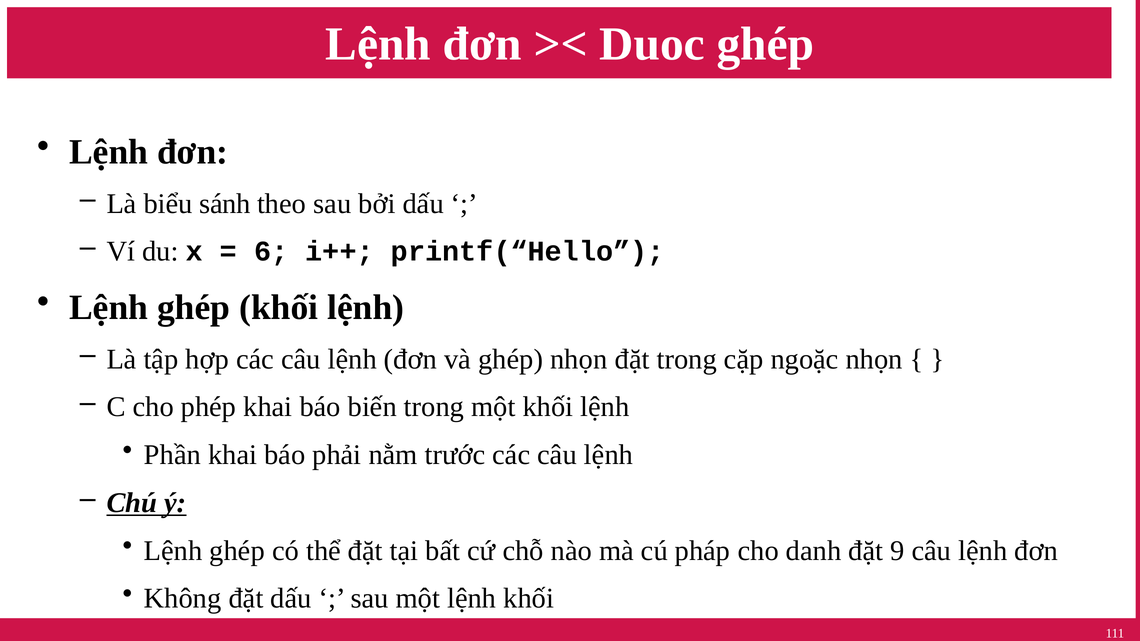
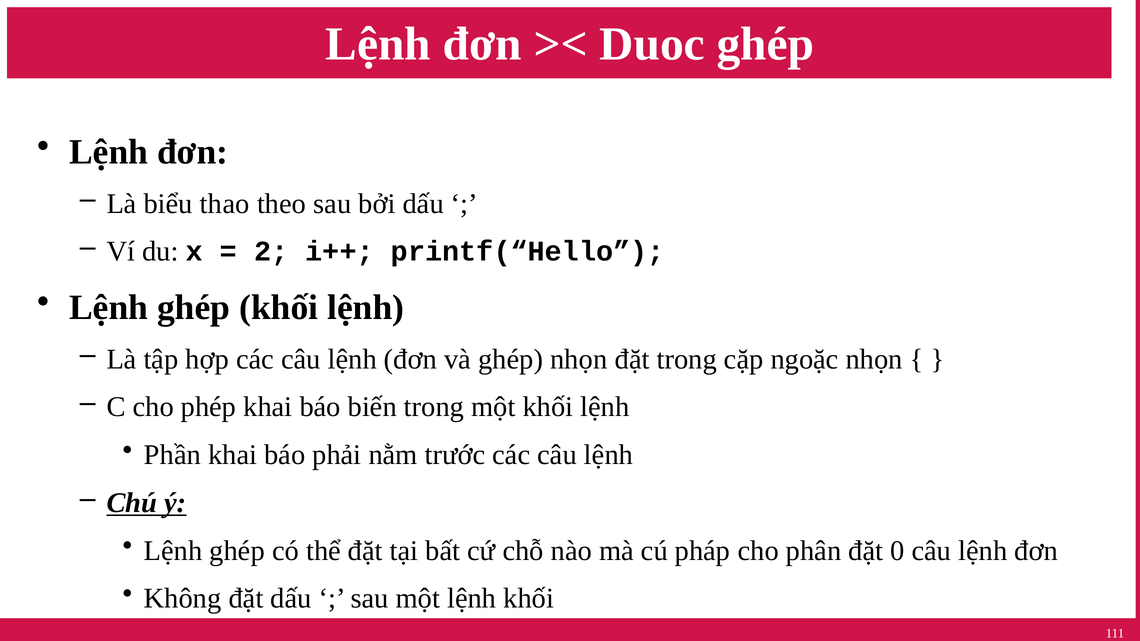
sánh: sánh -> thao
6: 6 -> 2
danh: danh -> phân
9: 9 -> 0
